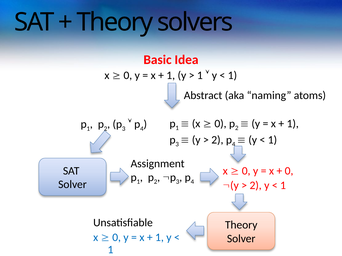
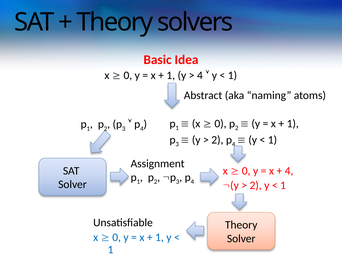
1 at (200, 75): 1 -> 4
0 at (289, 171): 0 -> 4
